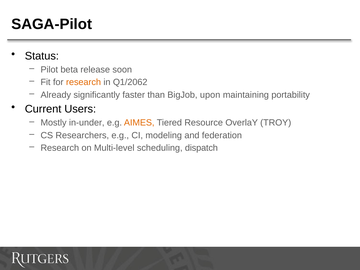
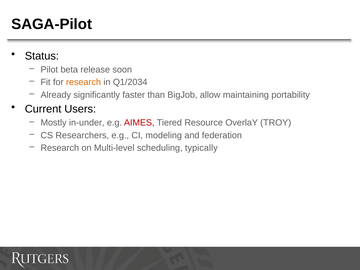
Q1/2062: Q1/2062 -> Q1/2034
upon: upon -> allow
AIMES colour: orange -> red
dispatch: dispatch -> typically
